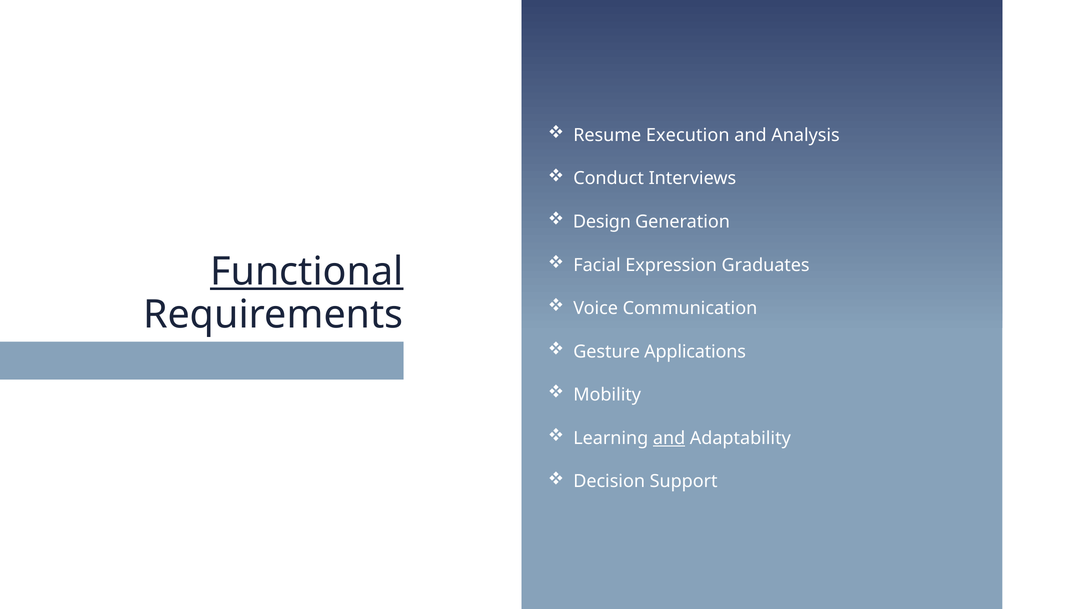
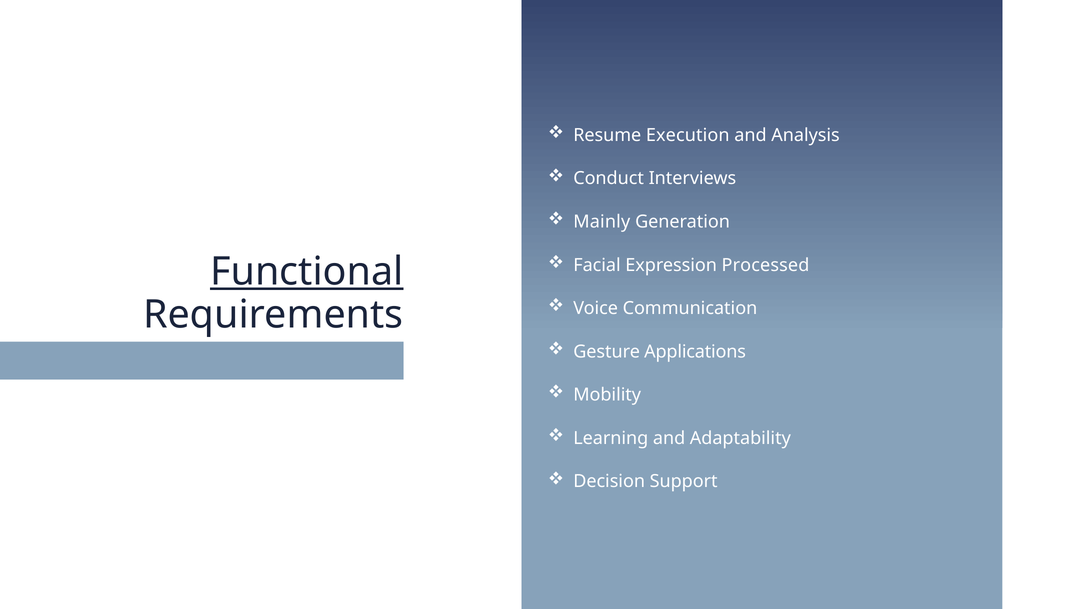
Design: Design -> Mainly
Graduates: Graduates -> Processed
and at (669, 438) underline: present -> none
